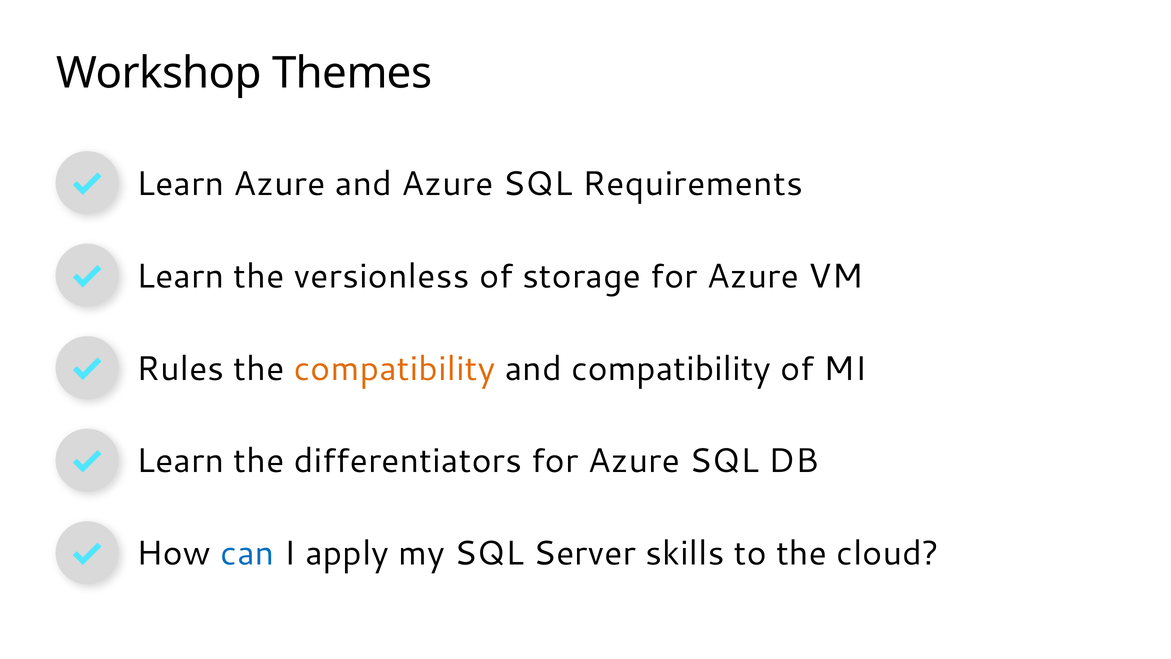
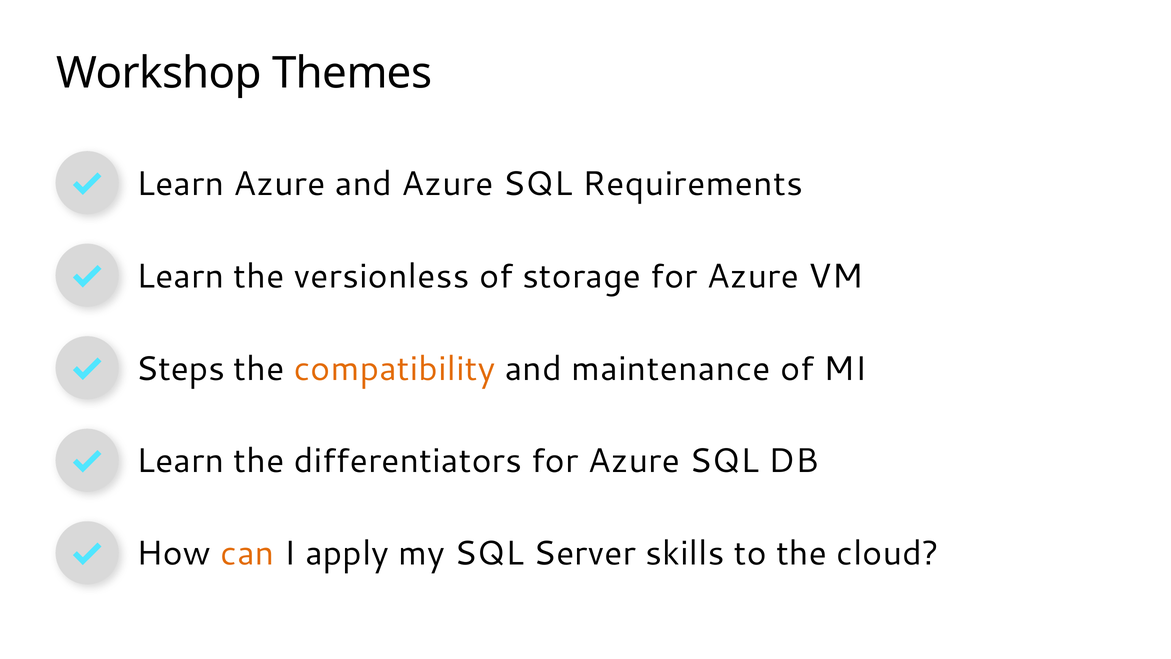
Rules: Rules -> Steps
and compatibility: compatibility -> maintenance
can colour: blue -> orange
